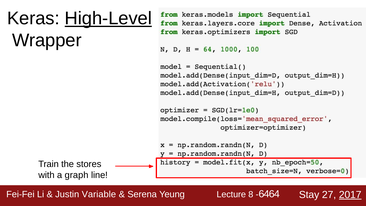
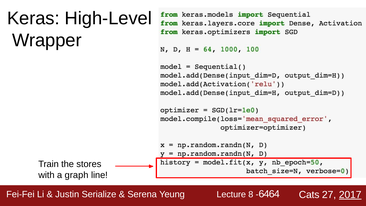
High-Level underline: present -> none
Variable: Variable -> Serialize
Stay: Stay -> Cats
